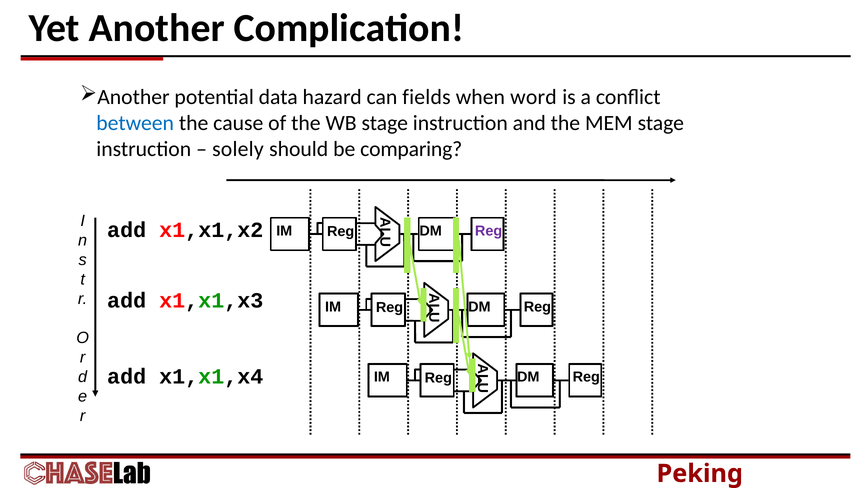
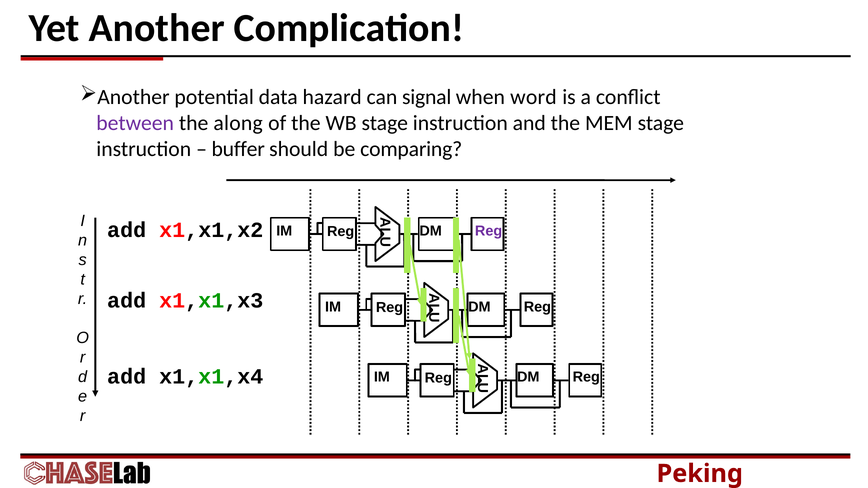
fields: fields -> signal
between colour: blue -> purple
cause: cause -> along
solely: solely -> buffer
